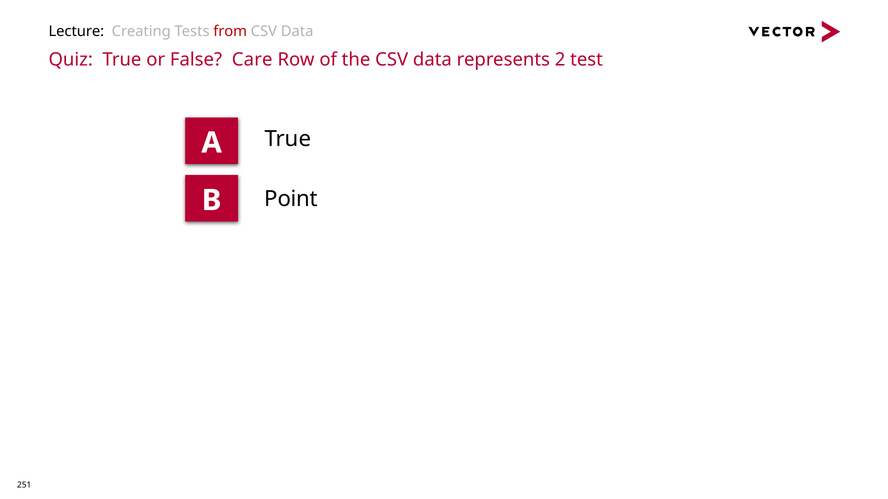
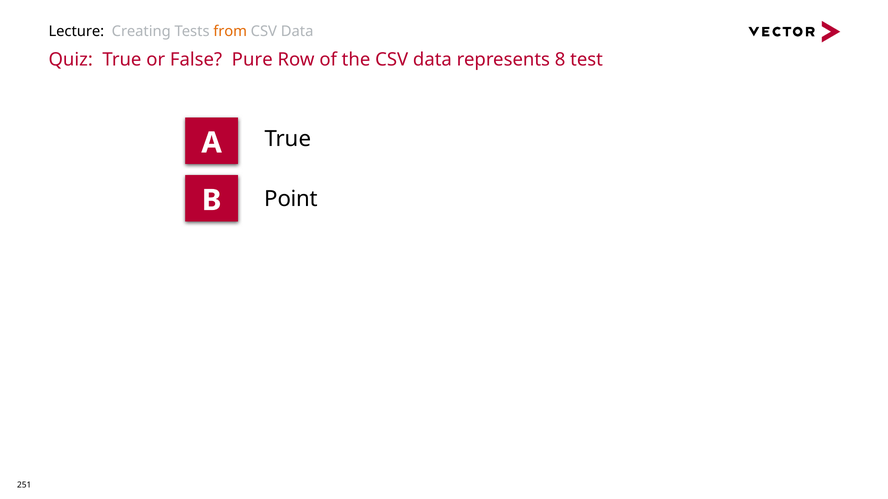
from colour: red -> orange
Care: Care -> Pure
2: 2 -> 8
